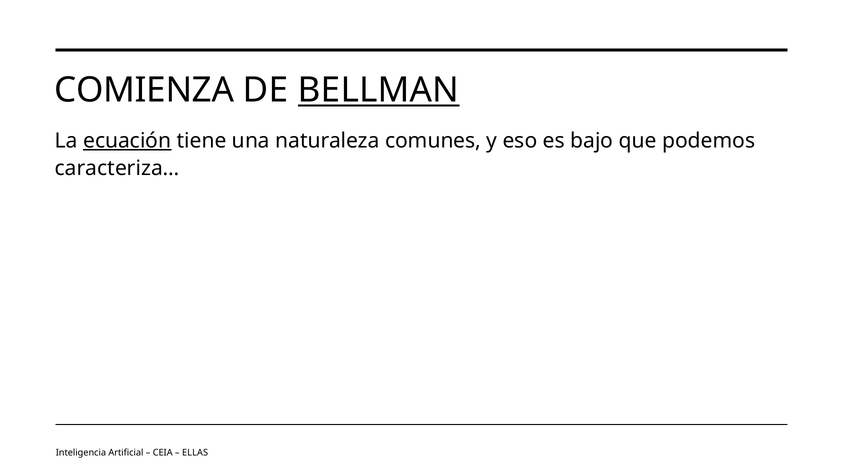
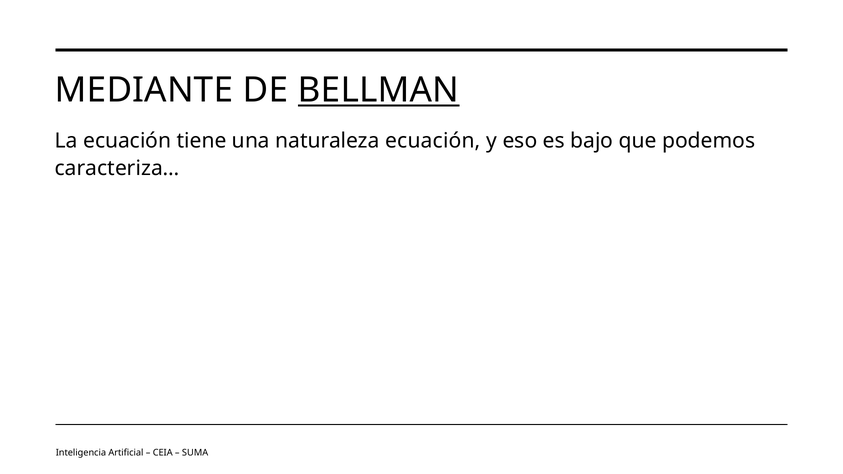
COMIENZA: COMIENZA -> MEDIANTE
ecuación at (127, 141) underline: present -> none
naturaleza comunes: comunes -> ecuación
ELLAS: ELLAS -> SUMA
